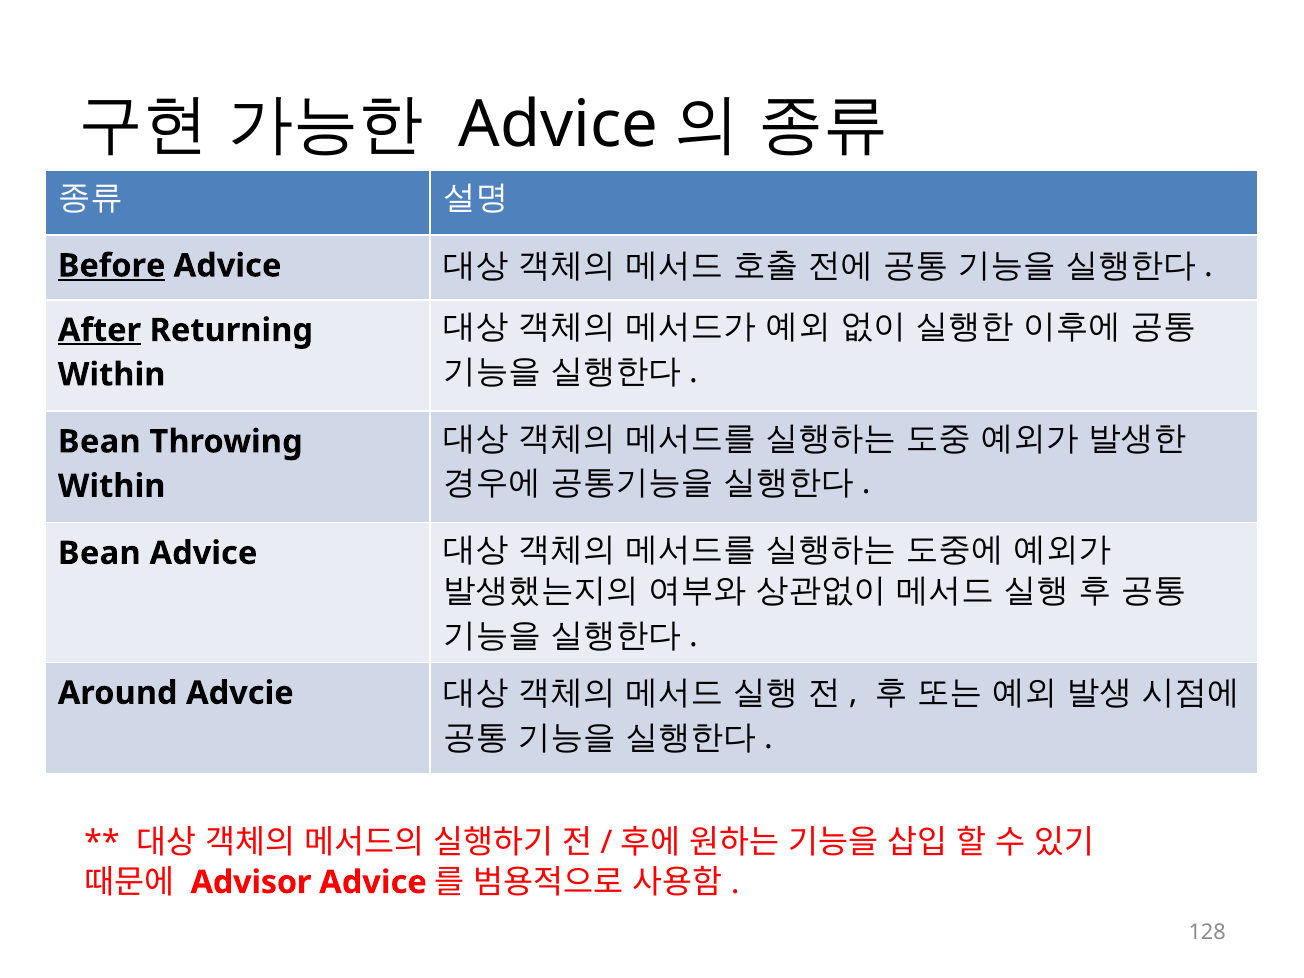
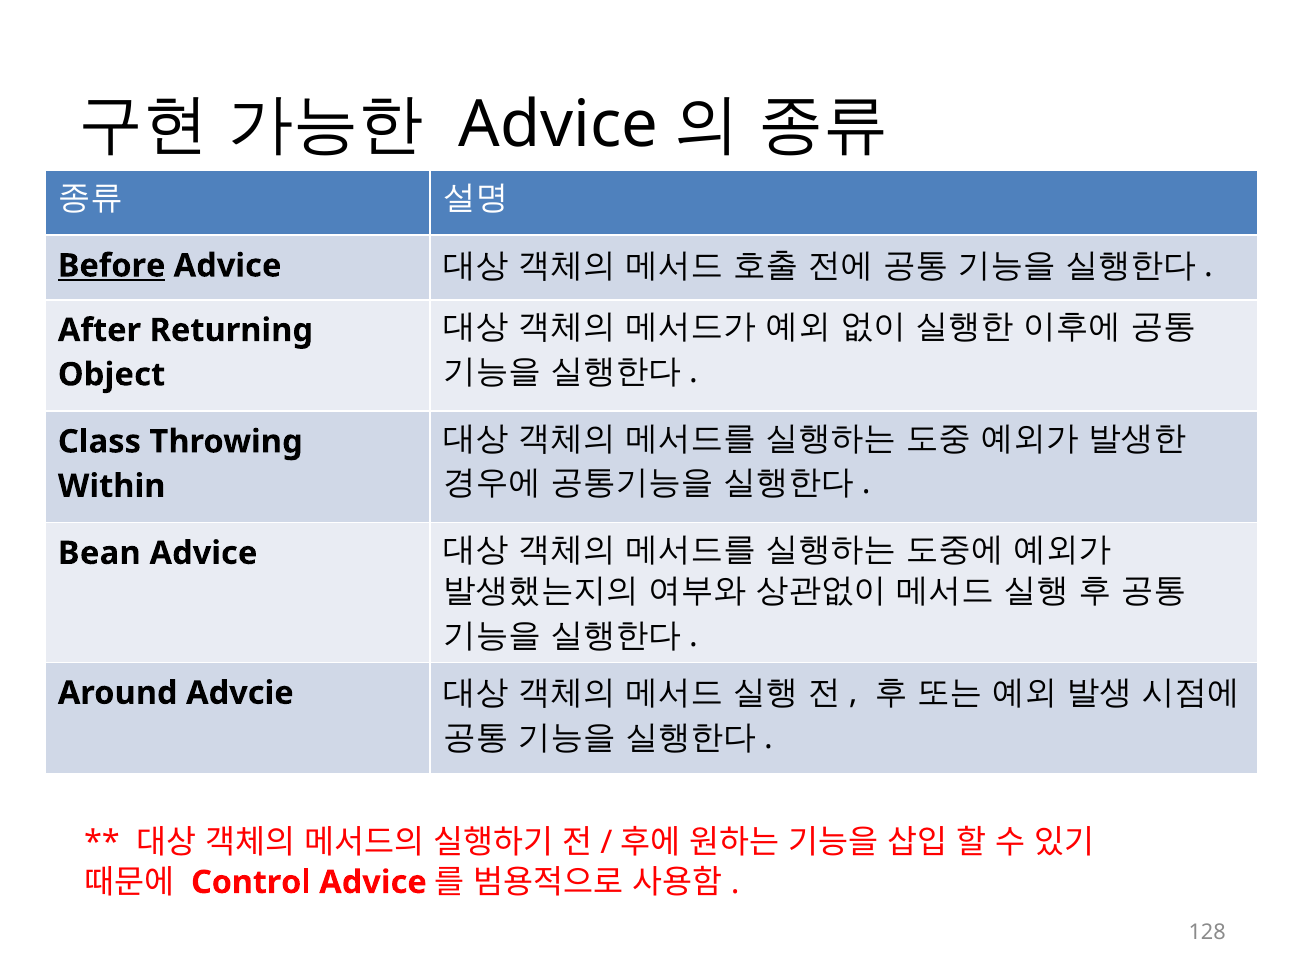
After underline: present -> none
Within at (112, 375): Within -> Object
Bean at (99, 442): Bean -> Class
Advisor: Advisor -> Control
